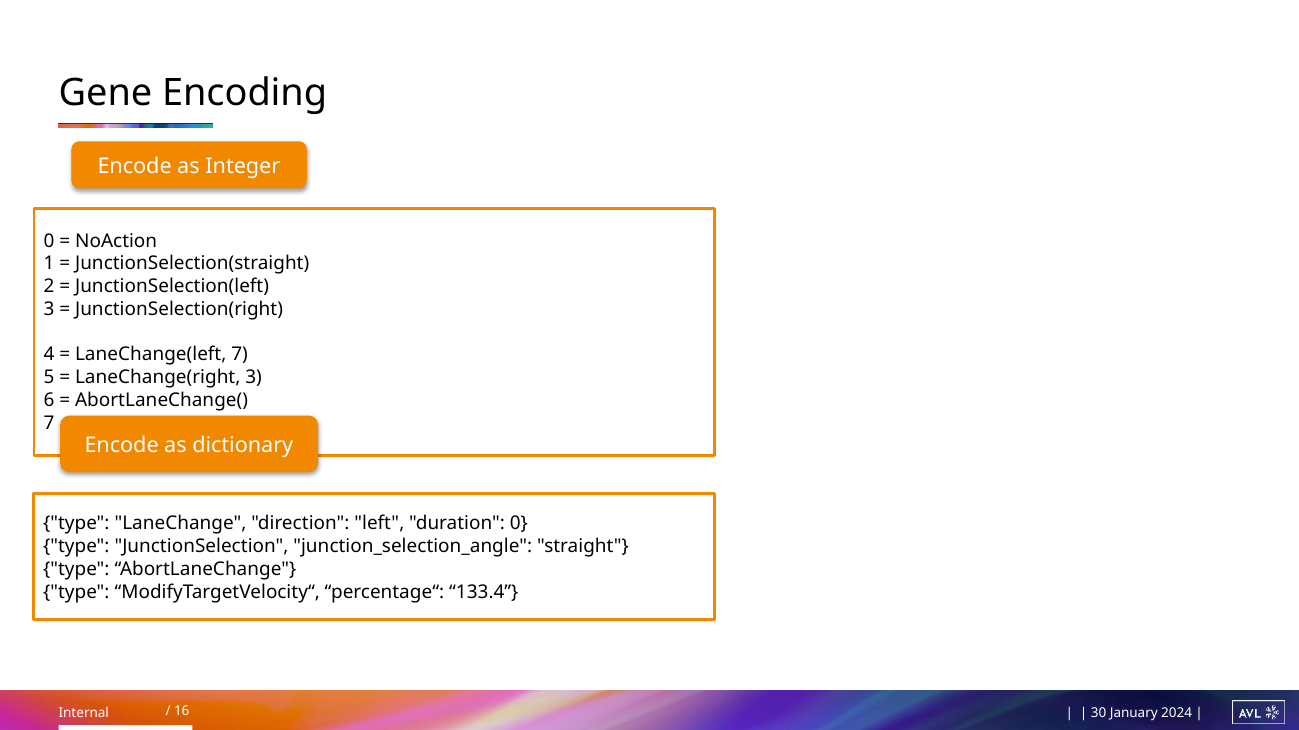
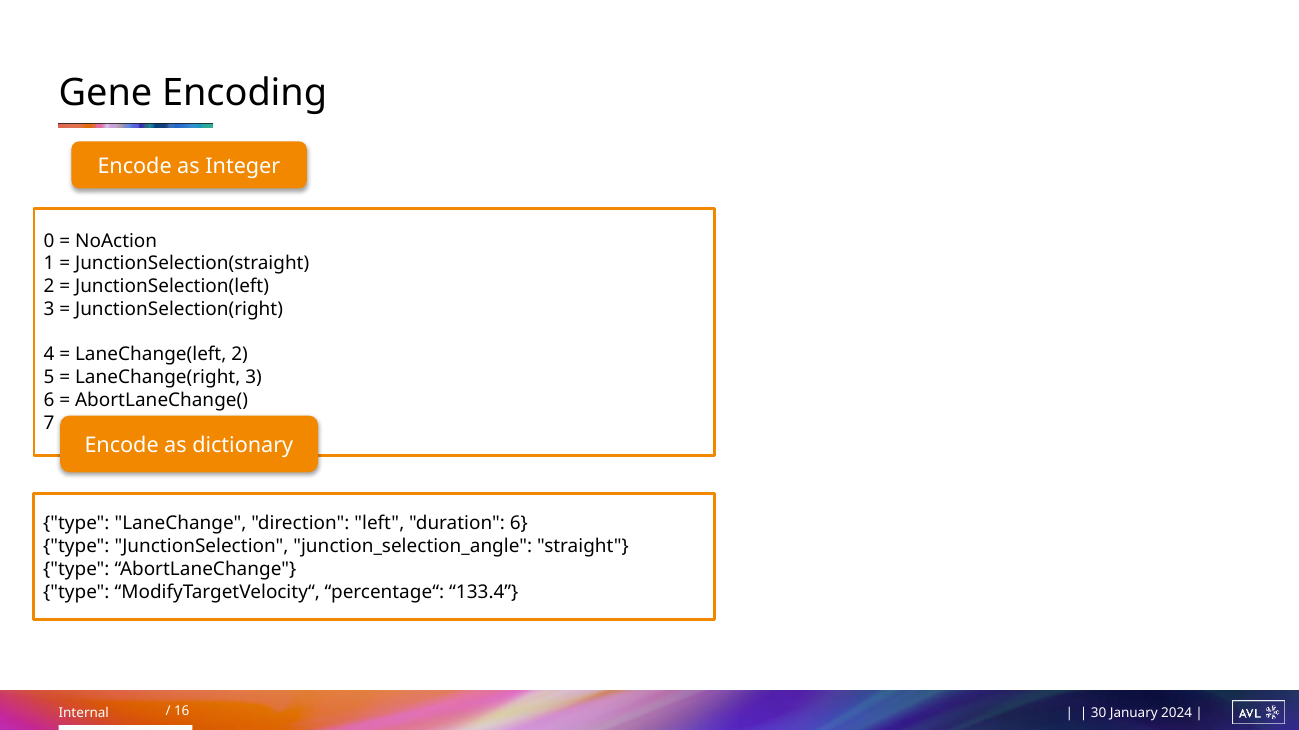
LaneChange(left 7: 7 -> 2
duration 0: 0 -> 6
